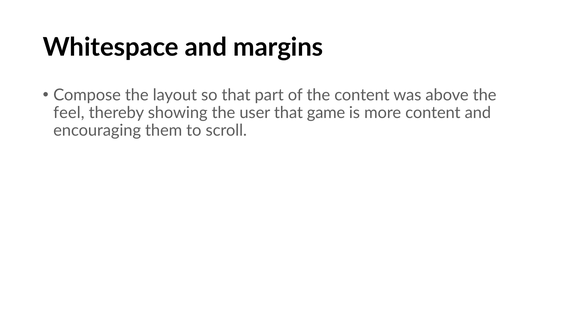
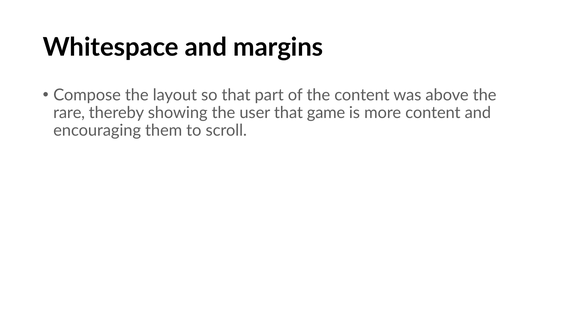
feel: feel -> rare
